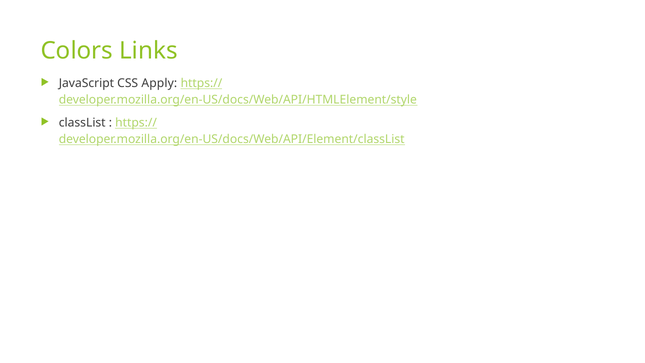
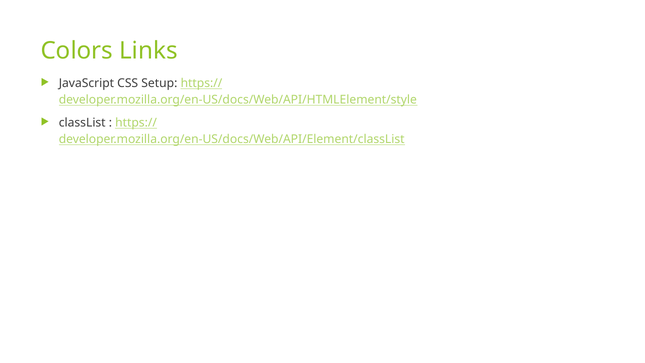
Apply: Apply -> Setup
